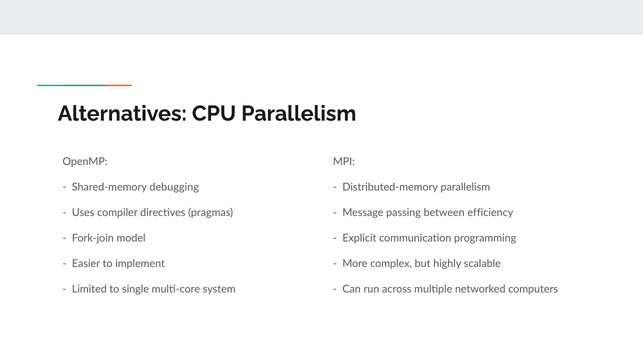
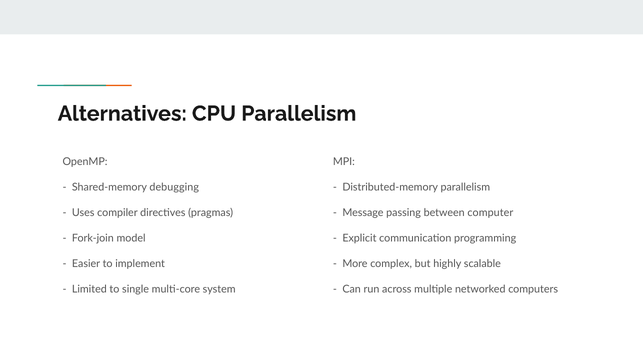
efficiency: efficiency -> computer
